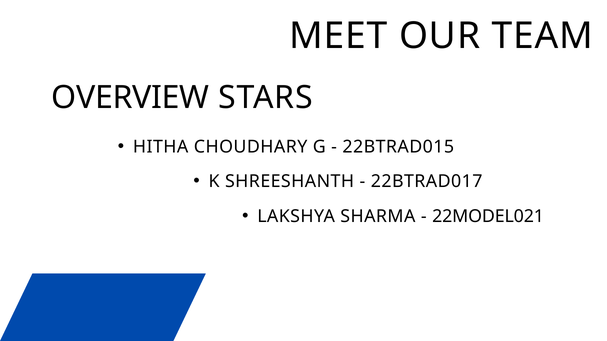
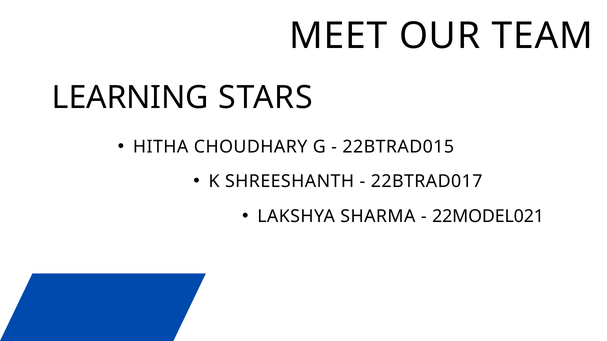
OVERVIEW: OVERVIEW -> LEARNING
